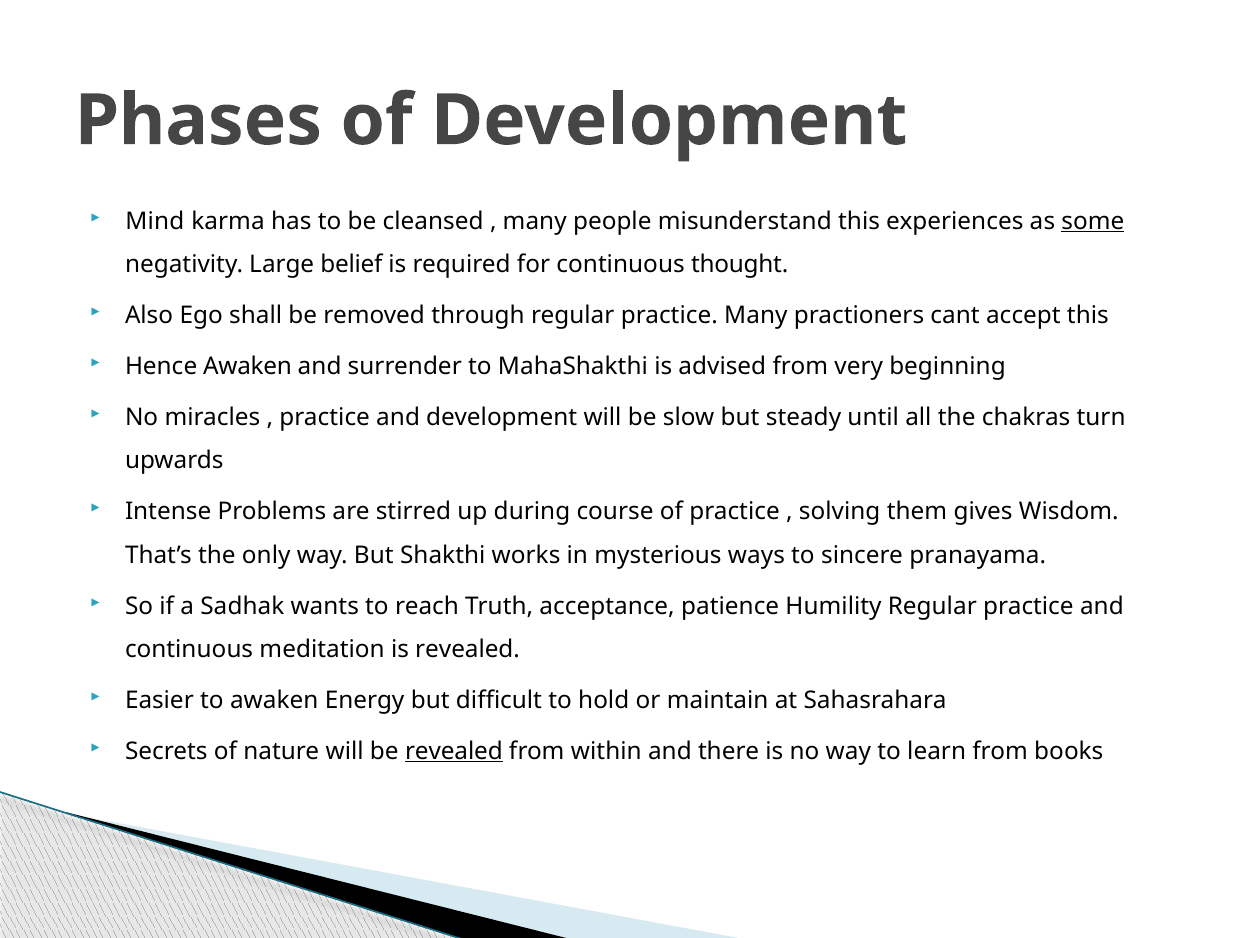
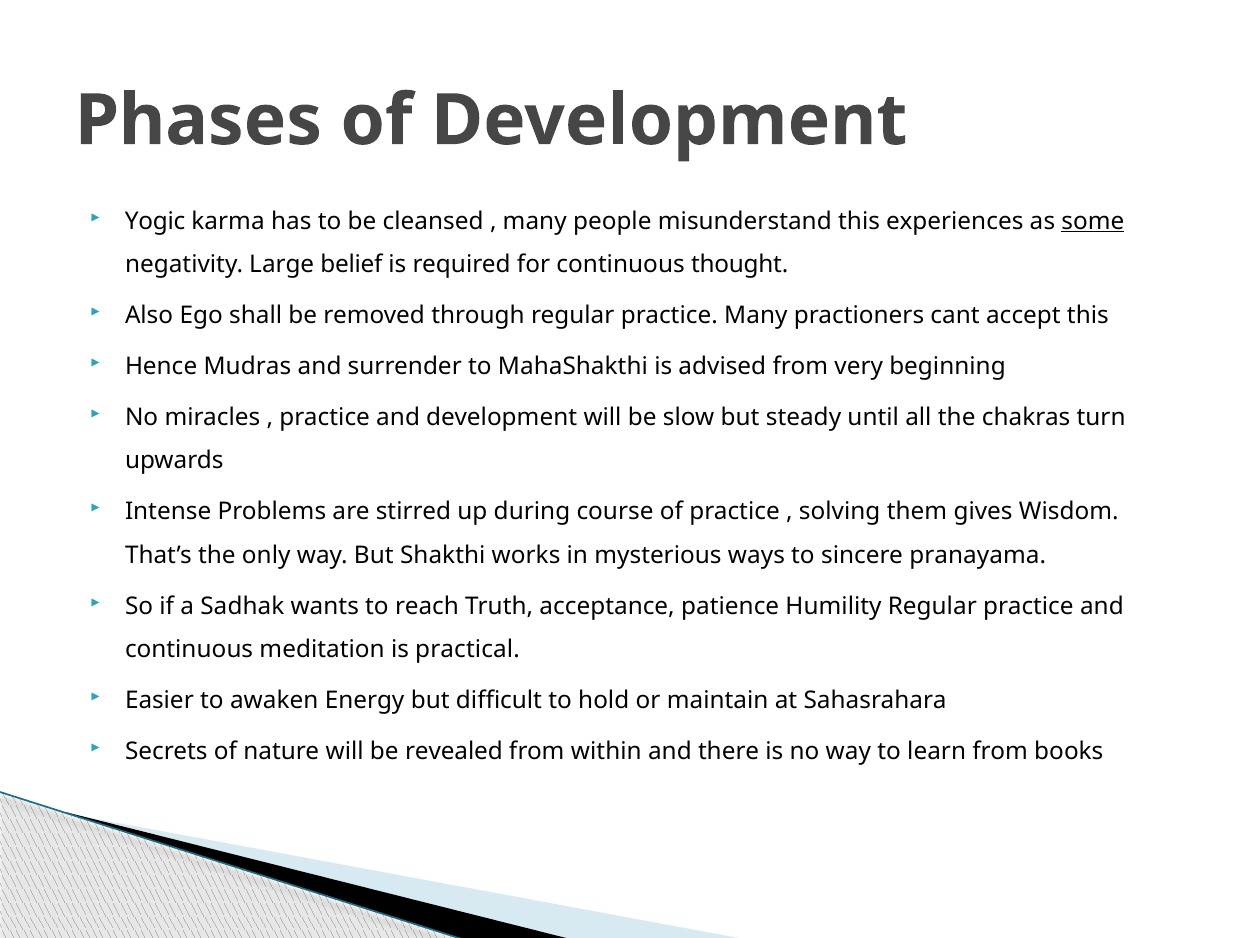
Mind: Mind -> Yogic
Hence Awaken: Awaken -> Mudras
is revealed: revealed -> practical
revealed at (454, 751) underline: present -> none
